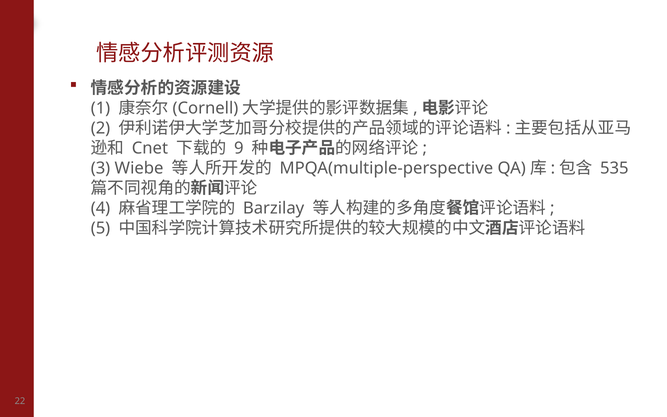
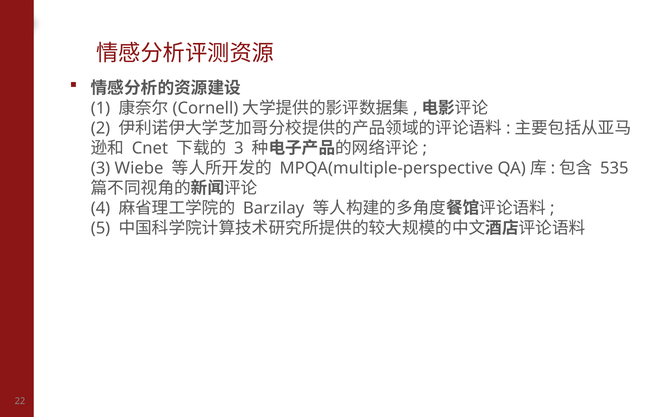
9 at (239, 148): 9 -> 3
